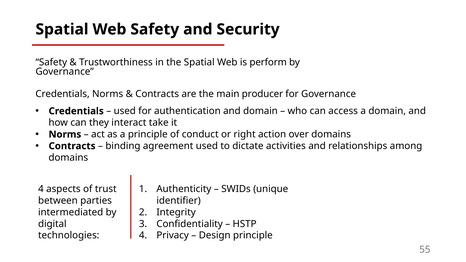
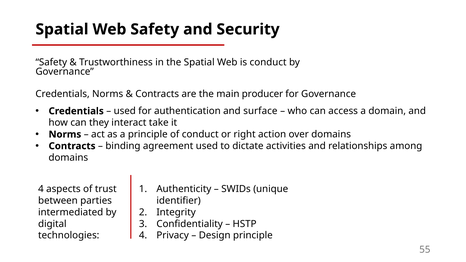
is perform: perform -> conduct
and domain: domain -> surface
